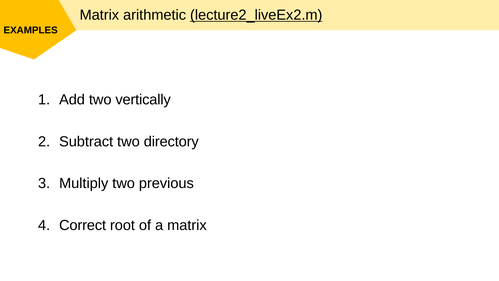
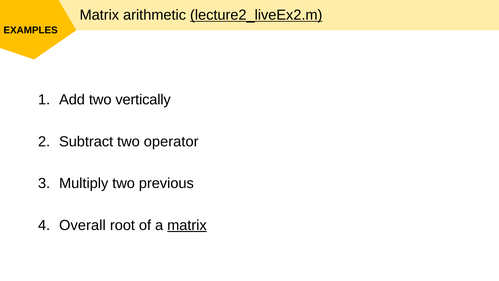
directory: directory -> operator
Correct: Correct -> Overall
matrix at (187, 225) underline: none -> present
